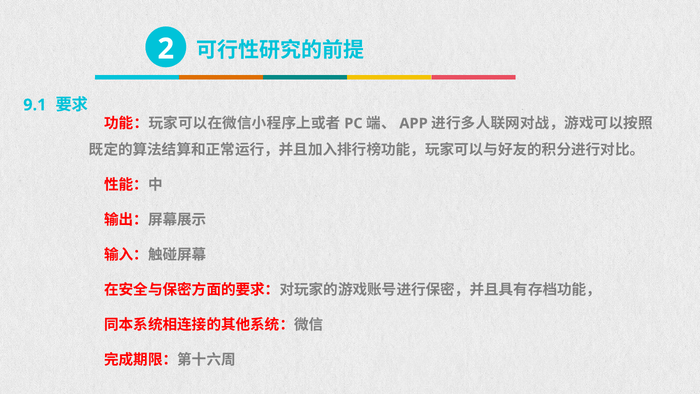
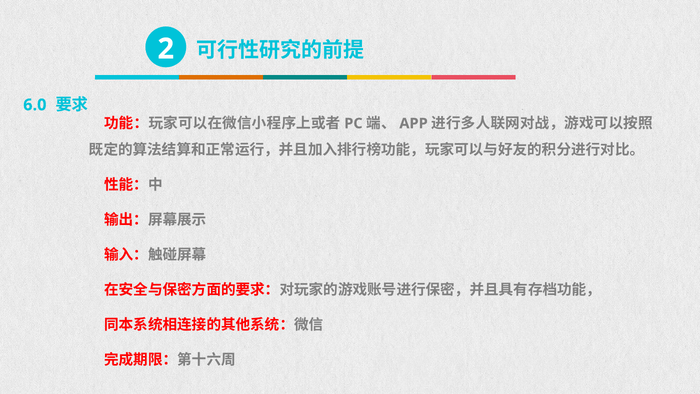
9.1: 9.1 -> 6.0
